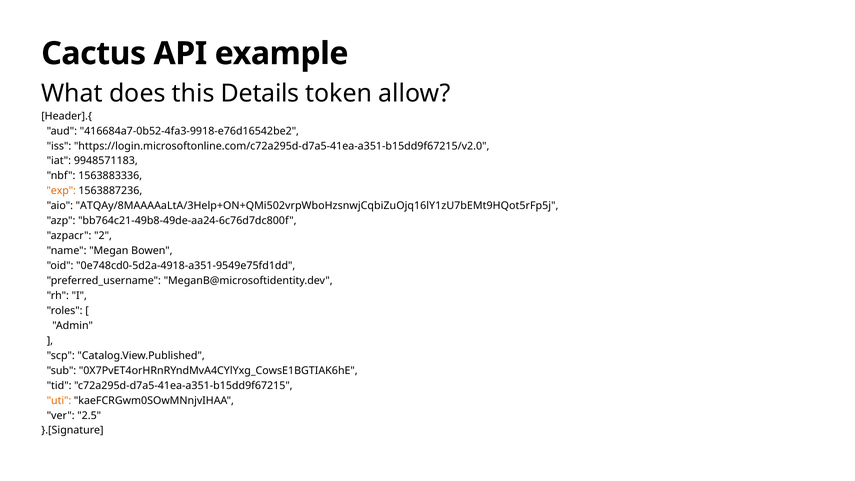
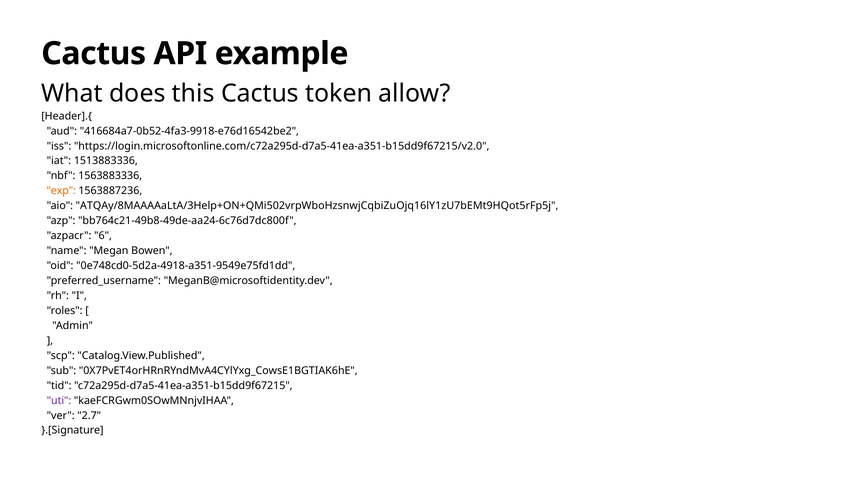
this Details: Details -> Cactus
9948571183: 9948571183 -> 1513883336
2: 2 -> 6
uti colour: orange -> purple
2.5: 2.5 -> 2.7
